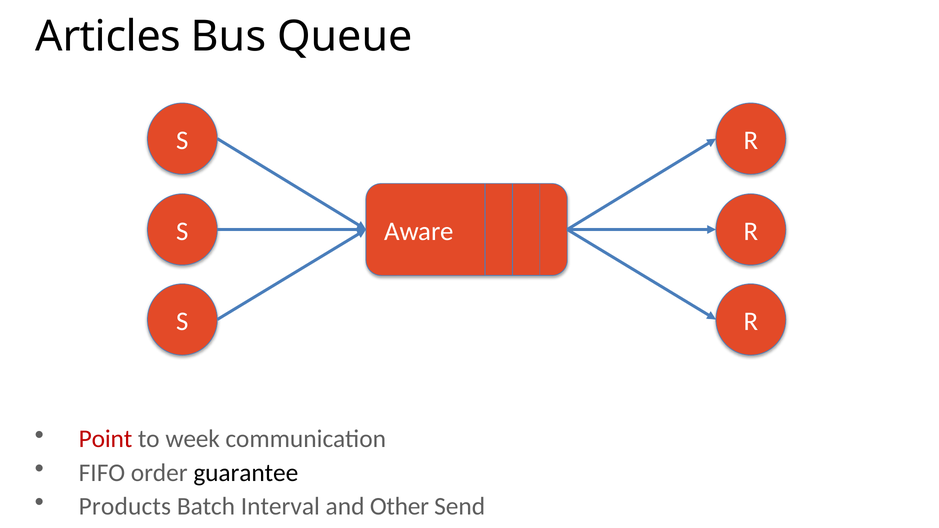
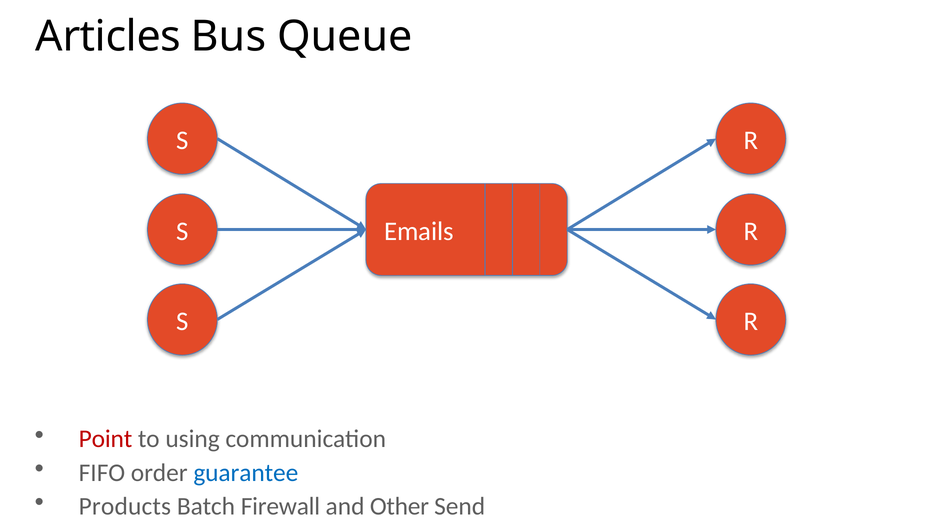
Aware: Aware -> Emails
week: week -> using
guarantee colour: black -> blue
Interval: Interval -> Firewall
